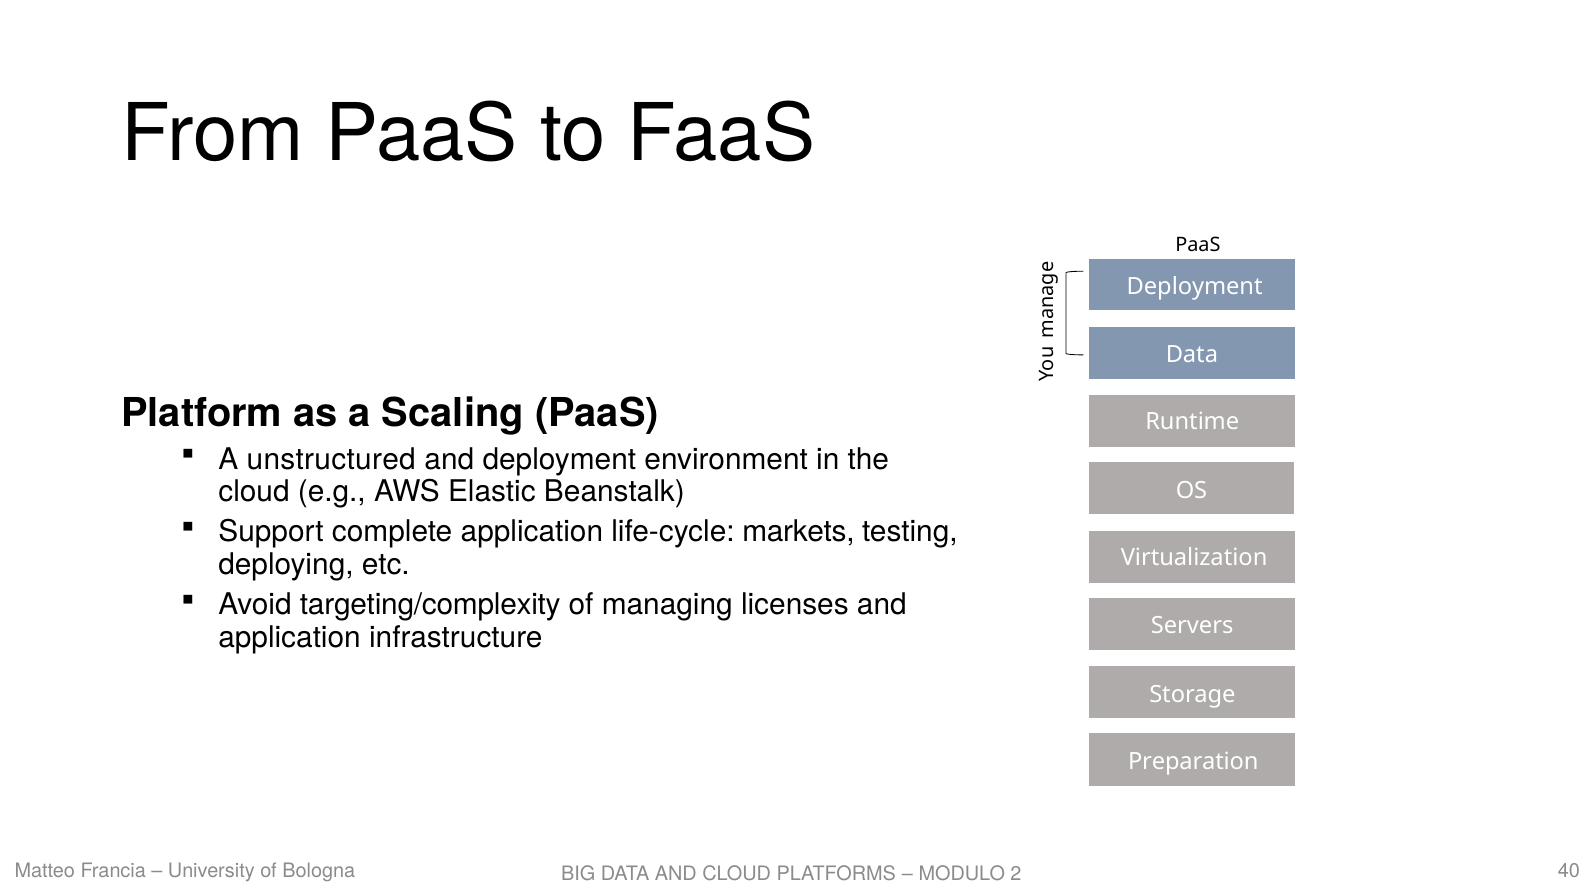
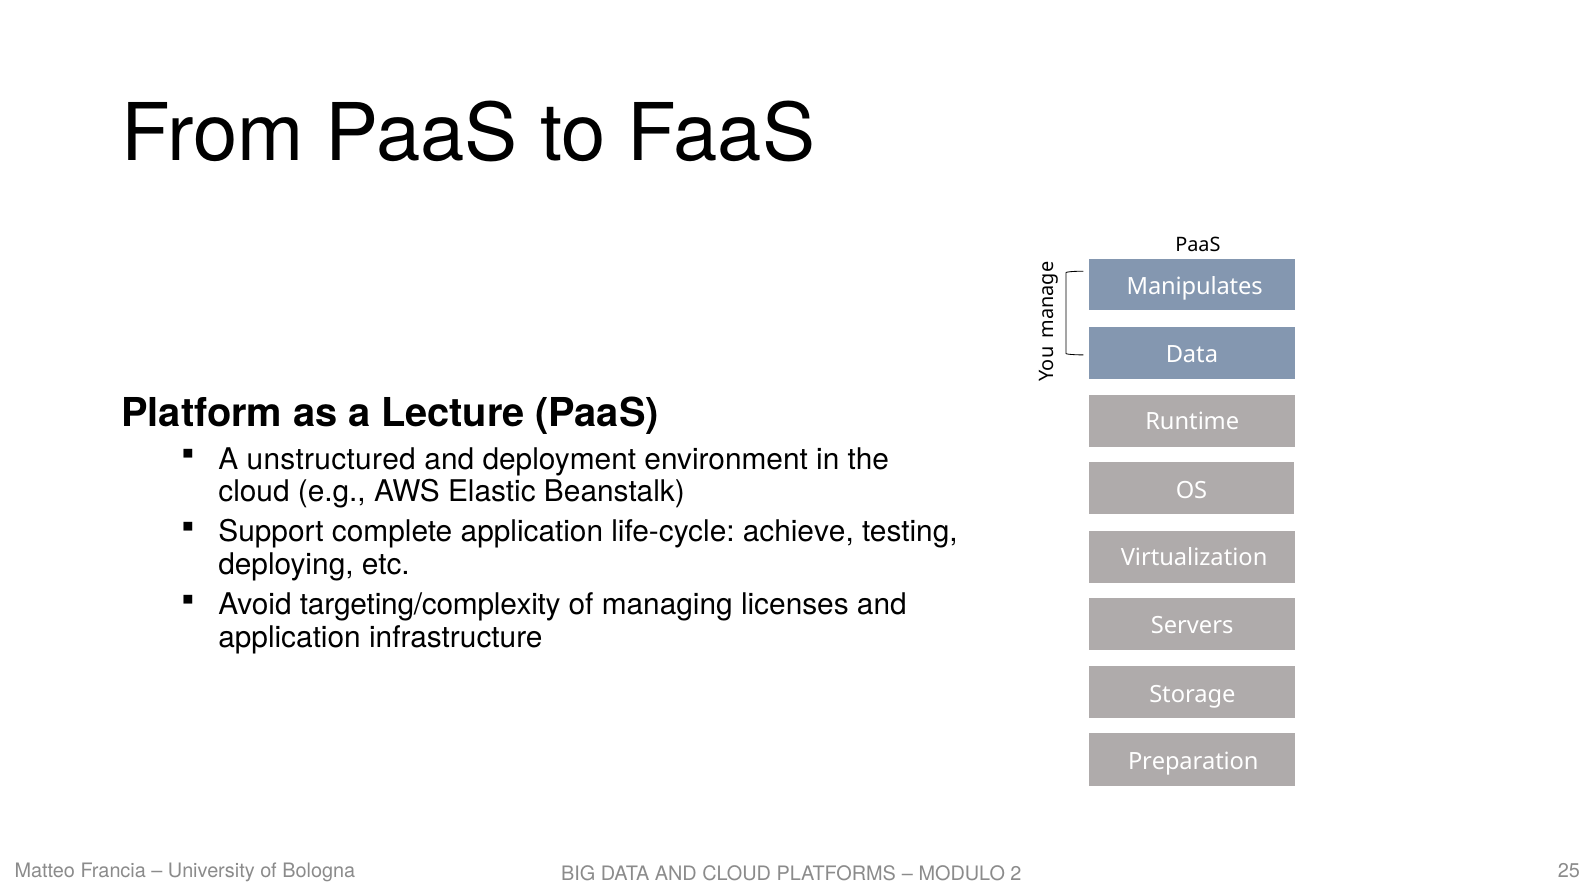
Deployment at (1195, 286): Deployment -> Manipulates
Scaling: Scaling -> Lecture
markets: markets -> achieve
40: 40 -> 25
